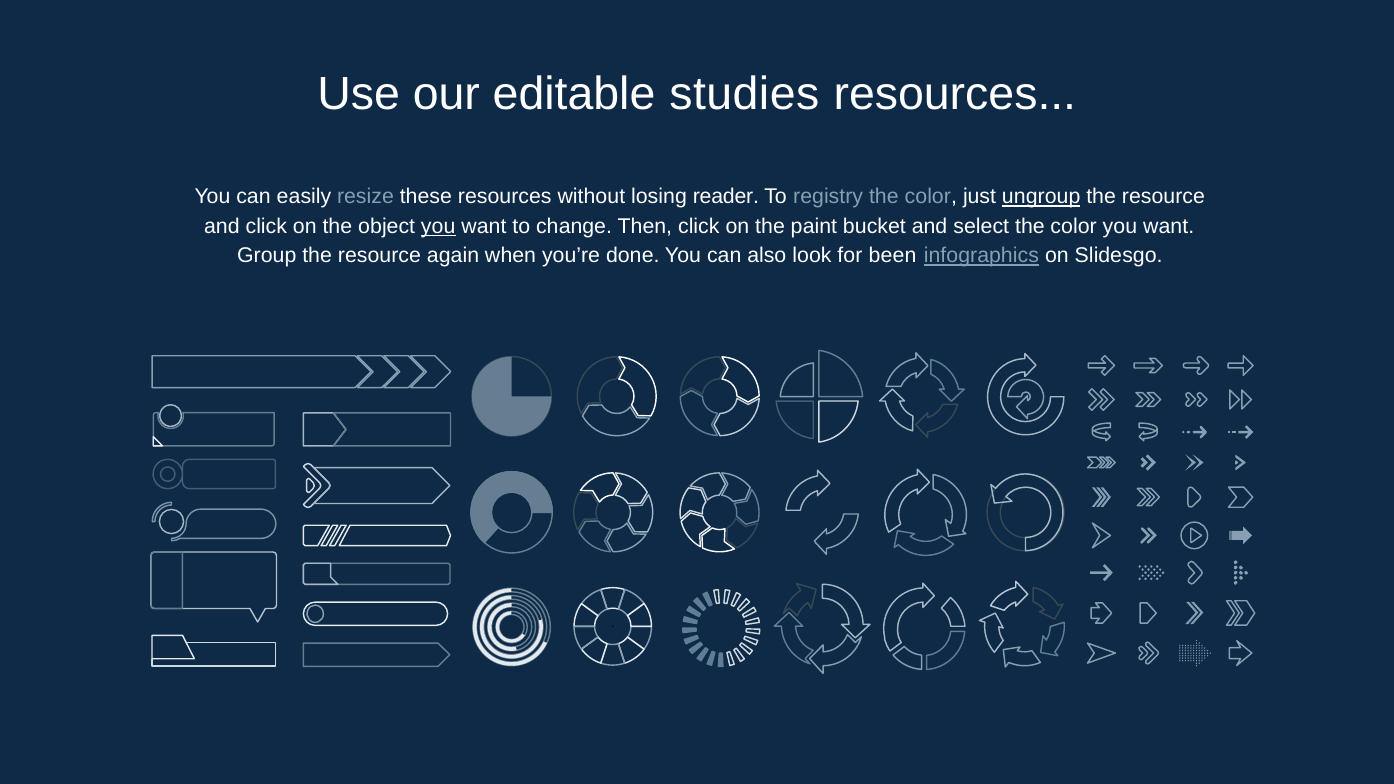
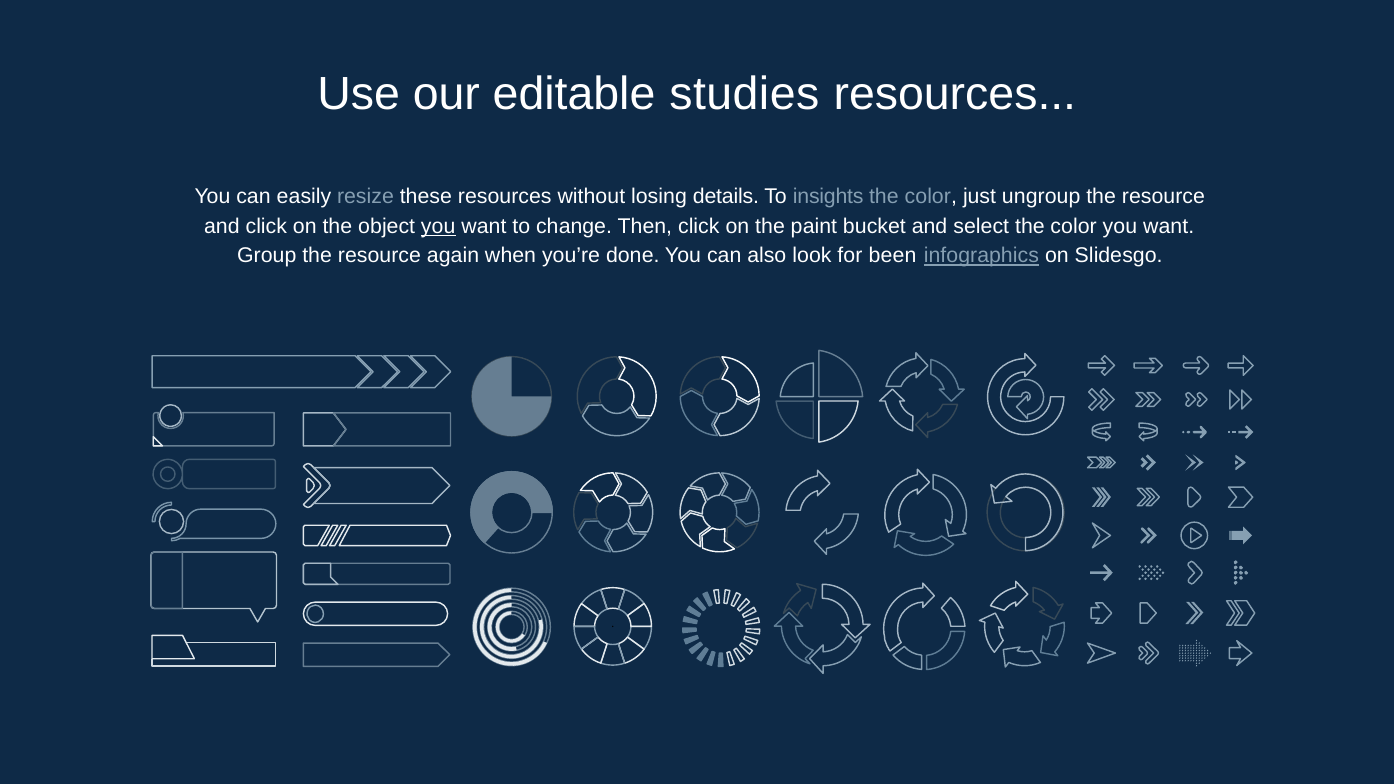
reader: reader -> details
registry: registry -> insights
ungroup underline: present -> none
